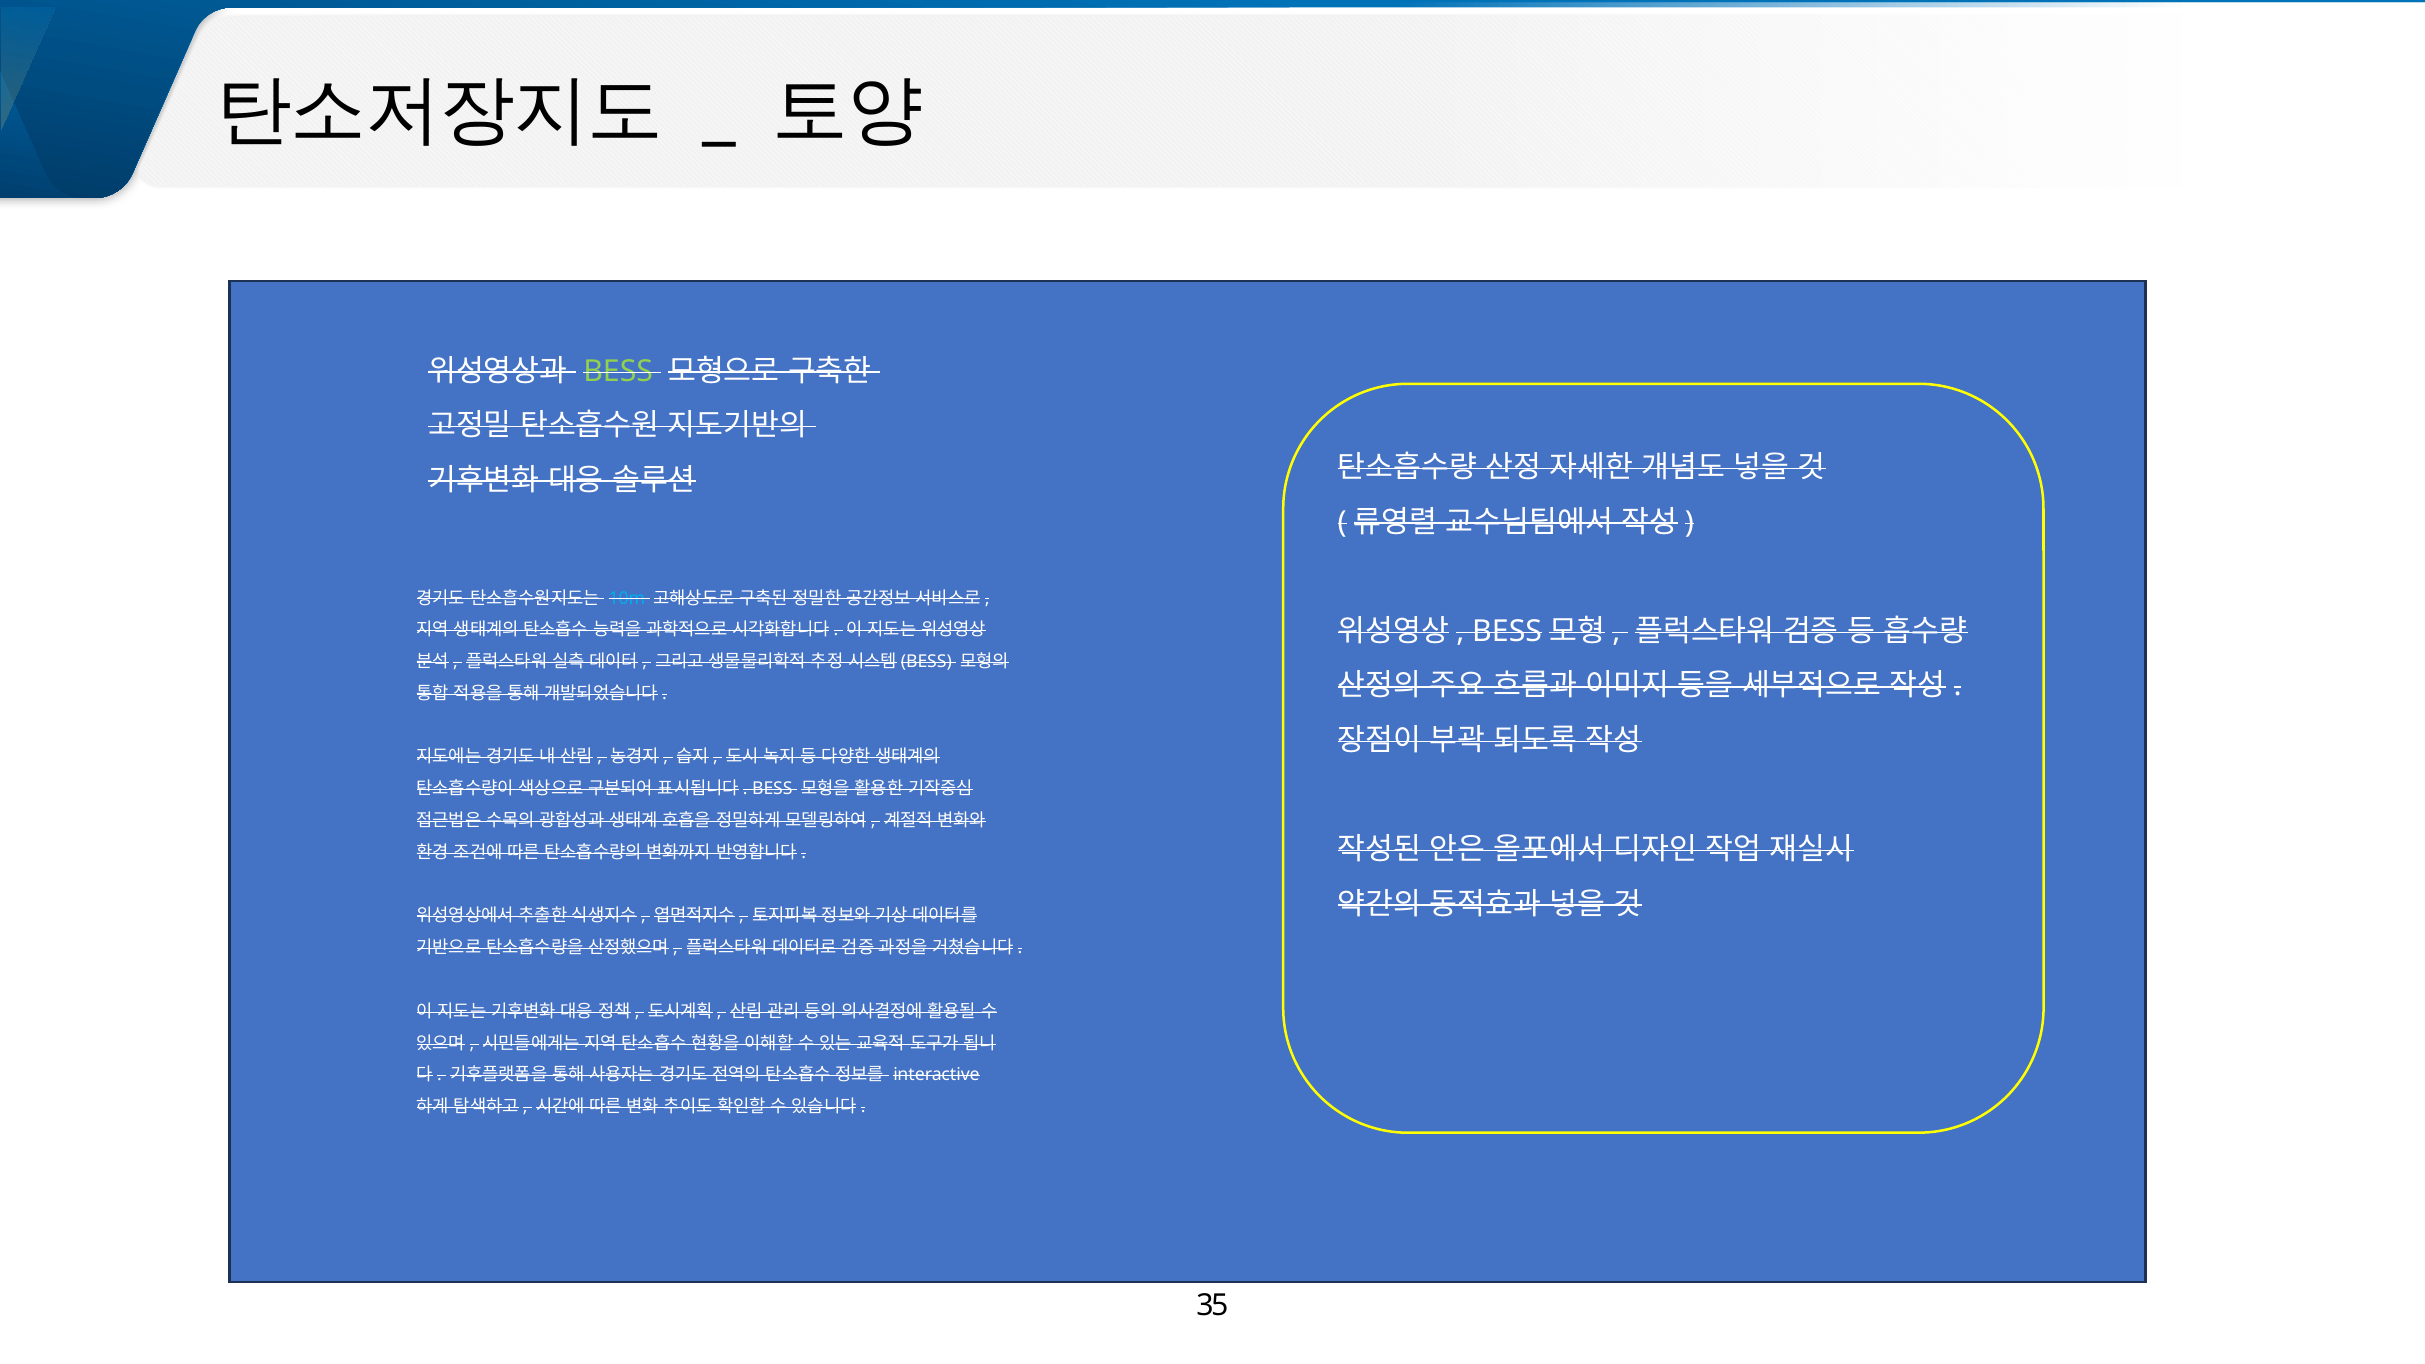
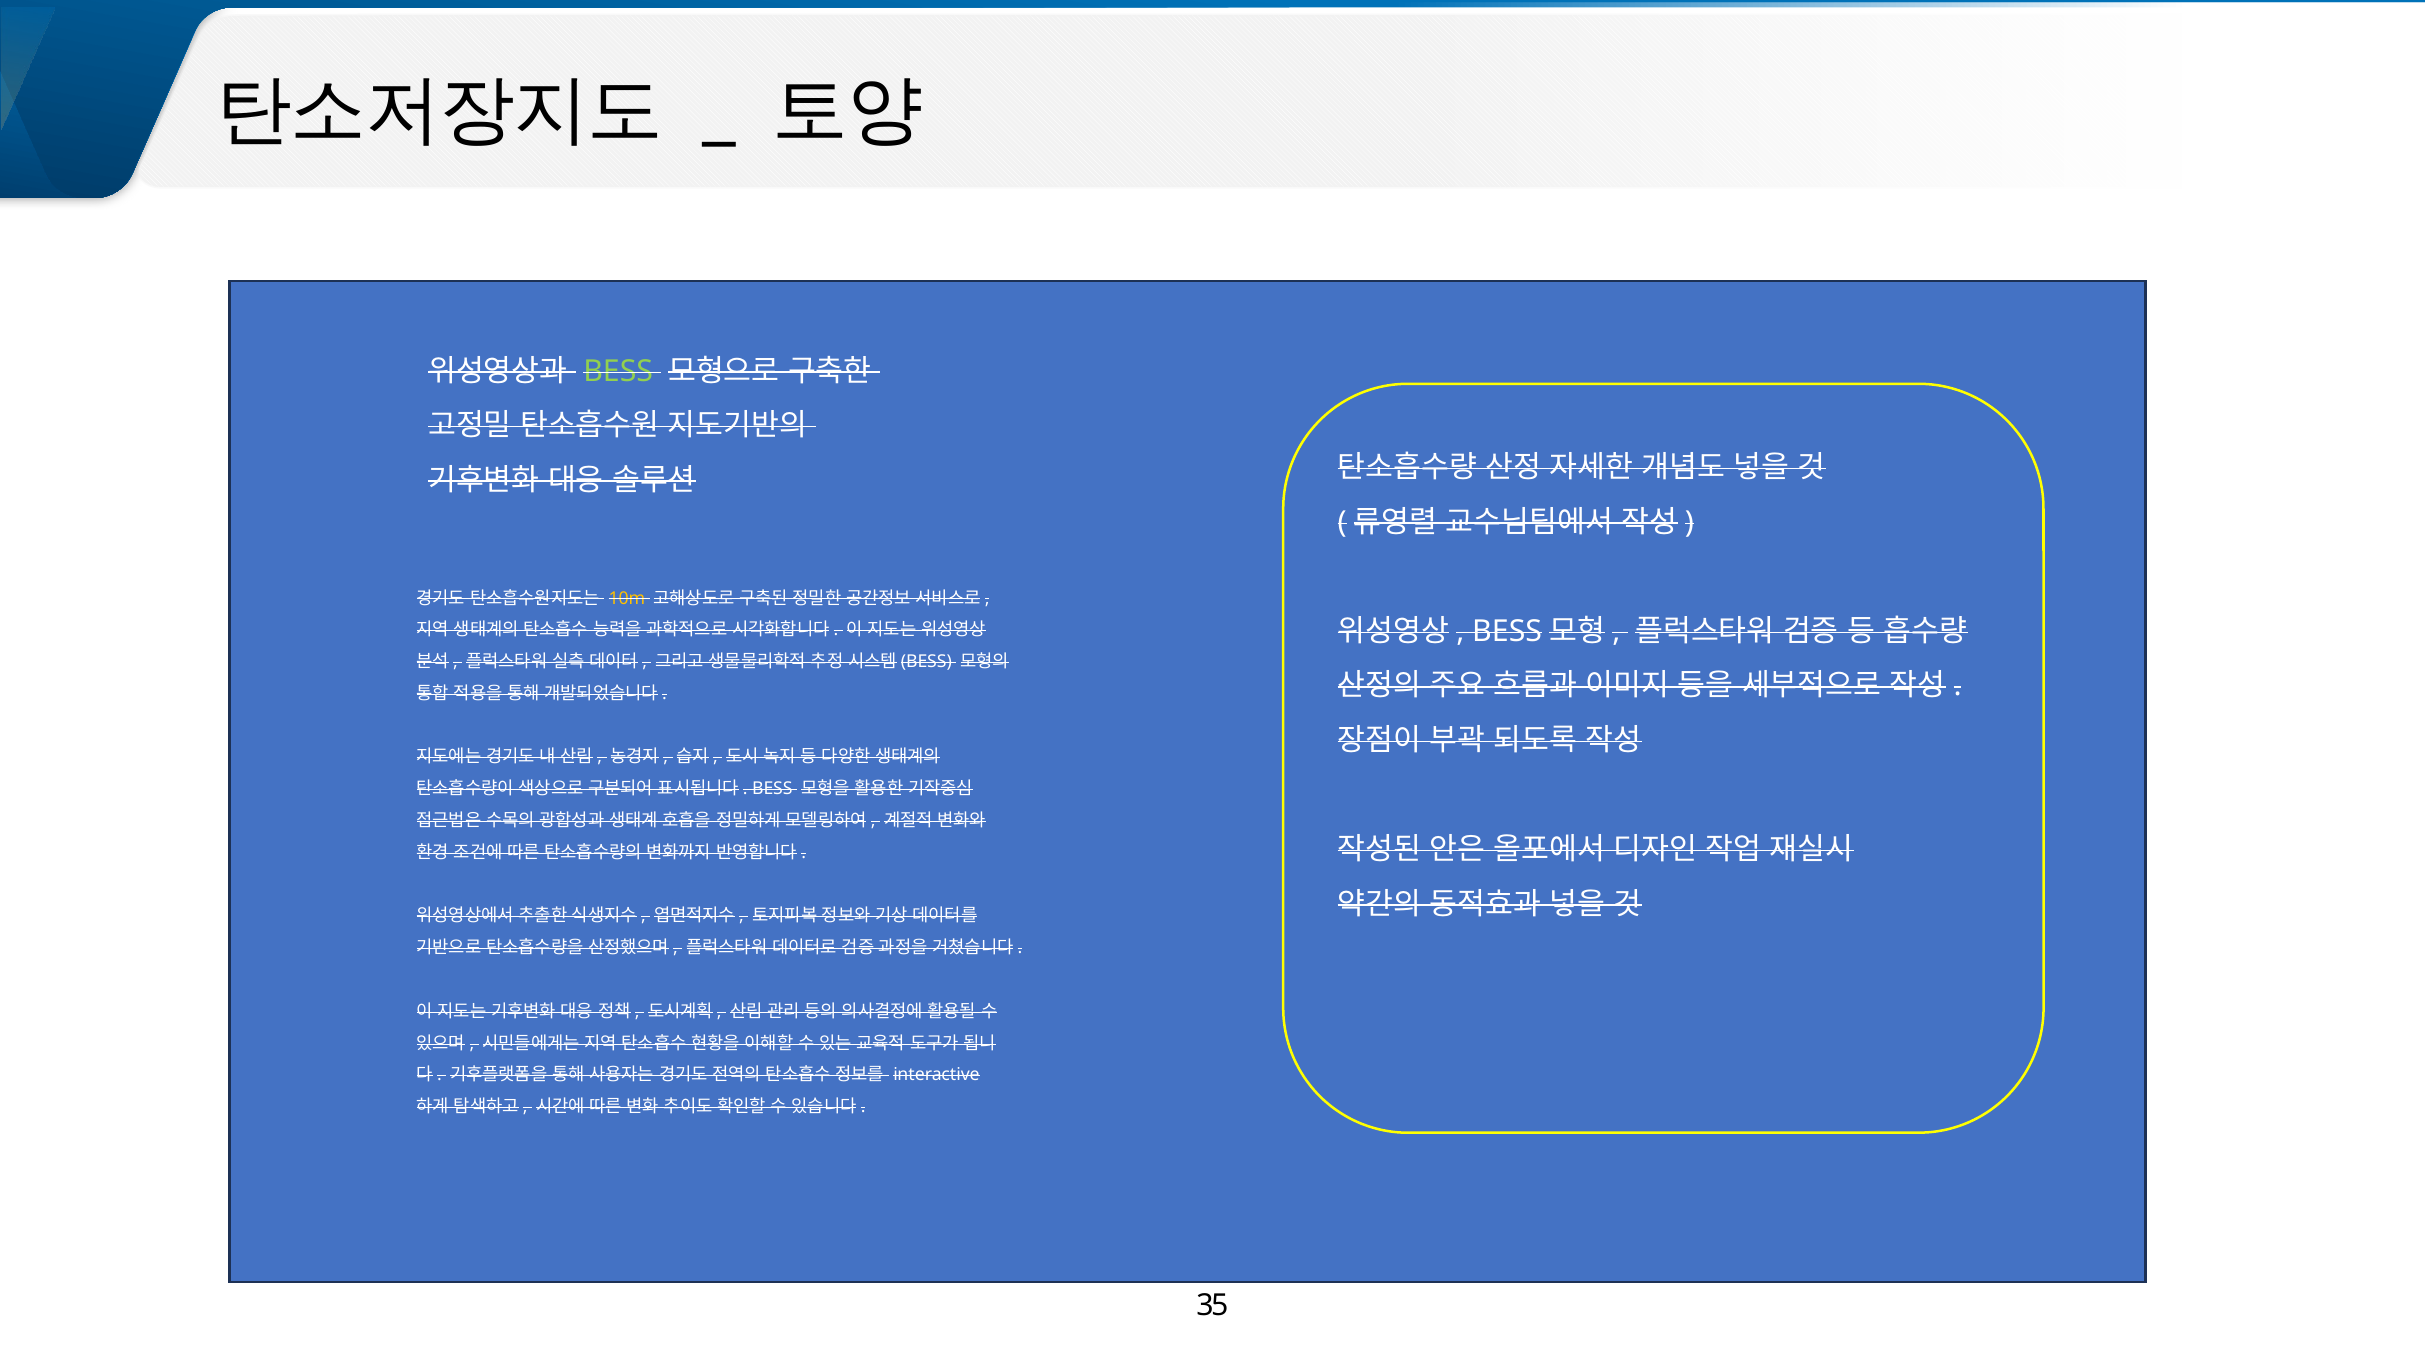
10m colour: light blue -> yellow
